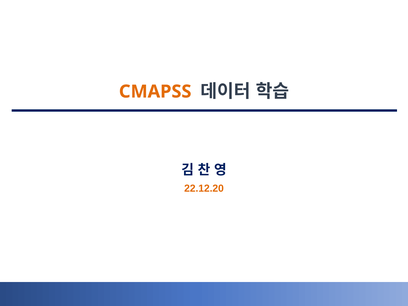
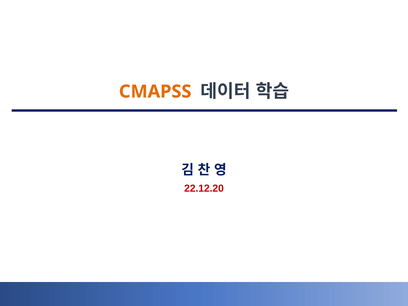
22.12.20 colour: orange -> red
